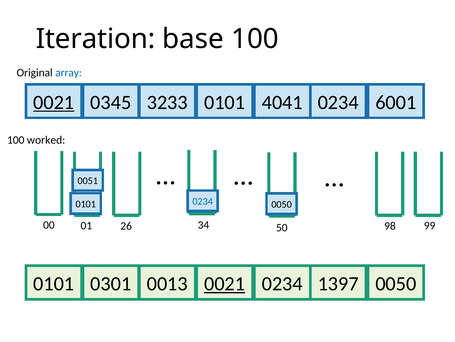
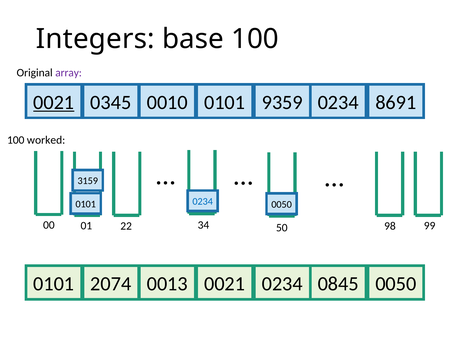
Iteration: Iteration -> Integers
array colour: blue -> purple
3233: 3233 -> 0010
4041: 4041 -> 9359
6001: 6001 -> 8691
0051: 0051 -> 3159
26: 26 -> 22
0301: 0301 -> 2074
0021 at (225, 283) underline: present -> none
1397: 1397 -> 0845
